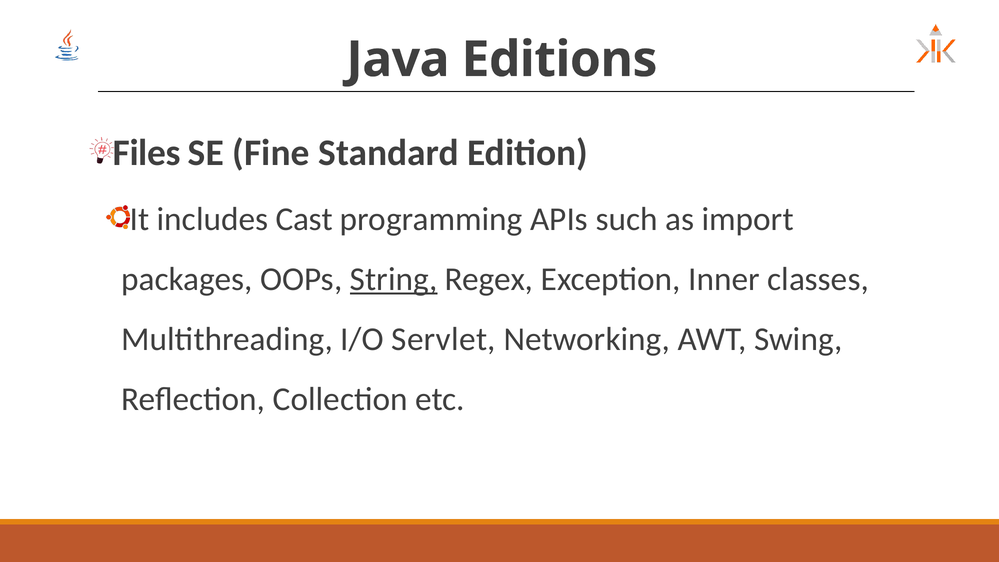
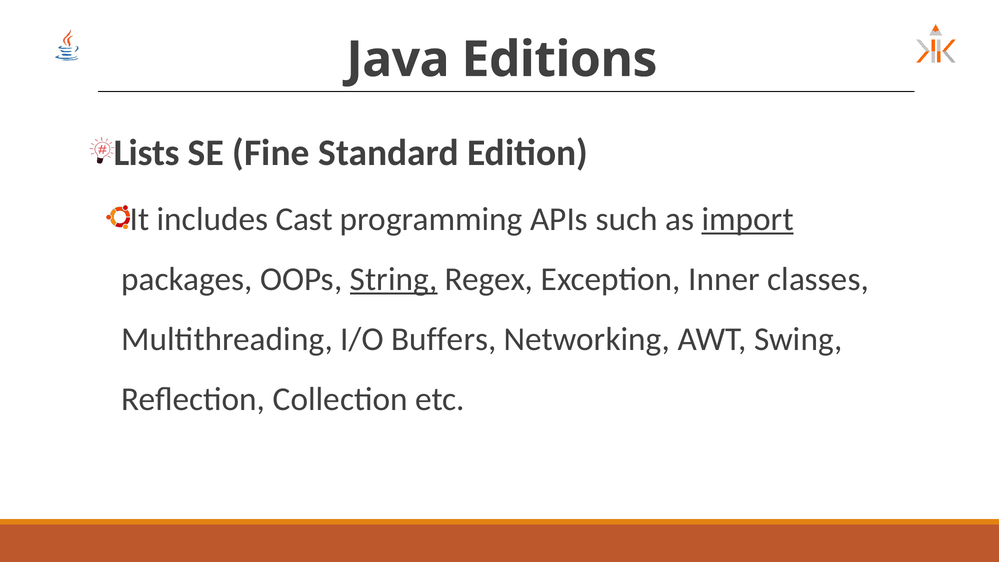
Files: Files -> Lists
import underline: none -> present
Servlet: Servlet -> Buffers
